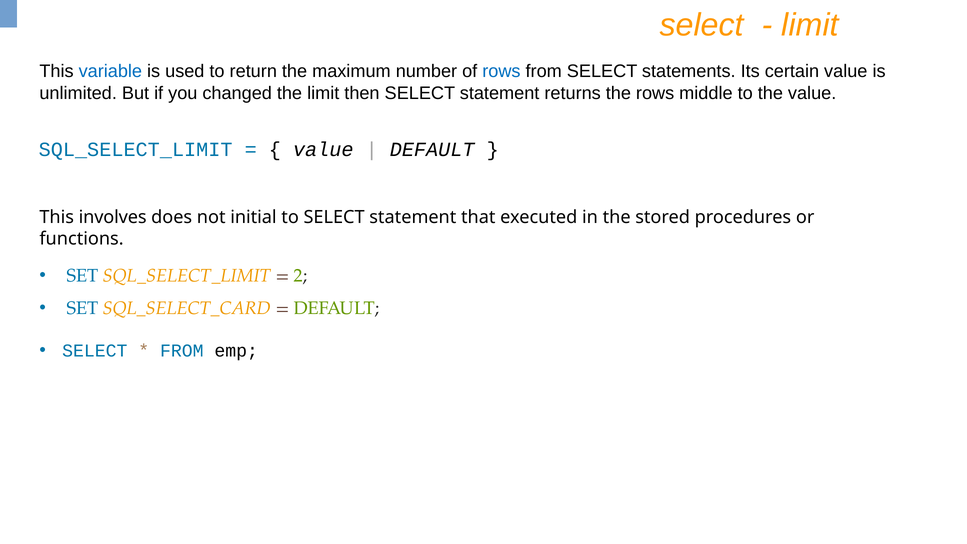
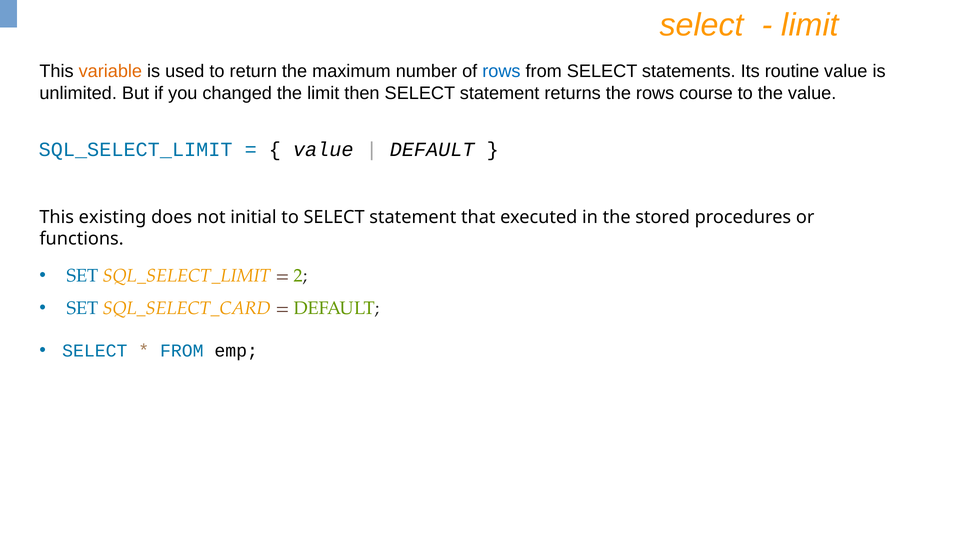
variable colour: blue -> orange
certain: certain -> routine
middle: middle -> course
involves: involves -> existing
